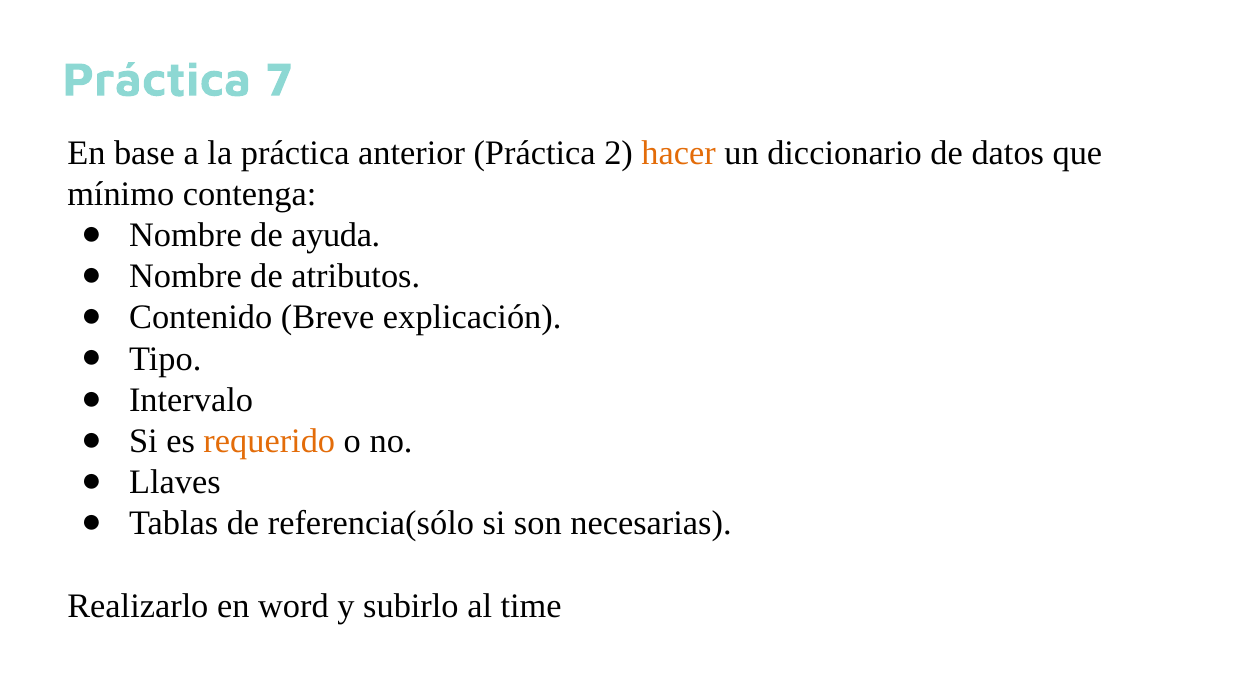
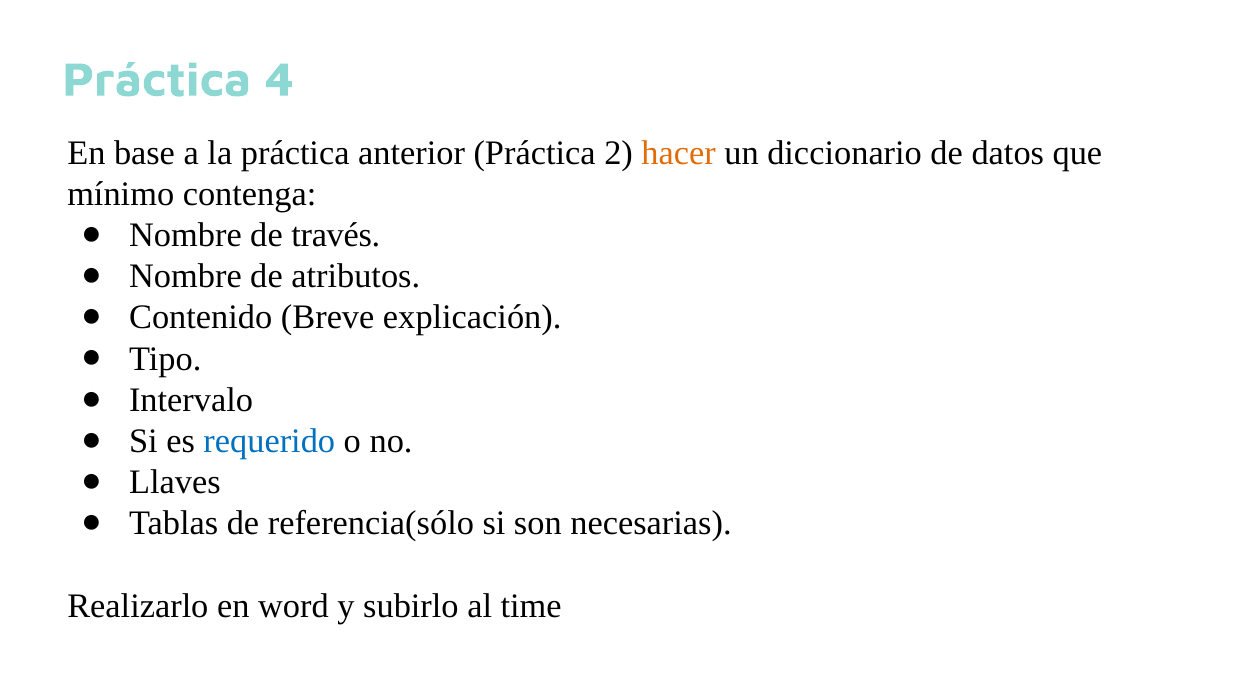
7: 7 -> 4
ayuda: ayuda -> través
requerido colour: orange -> blue
